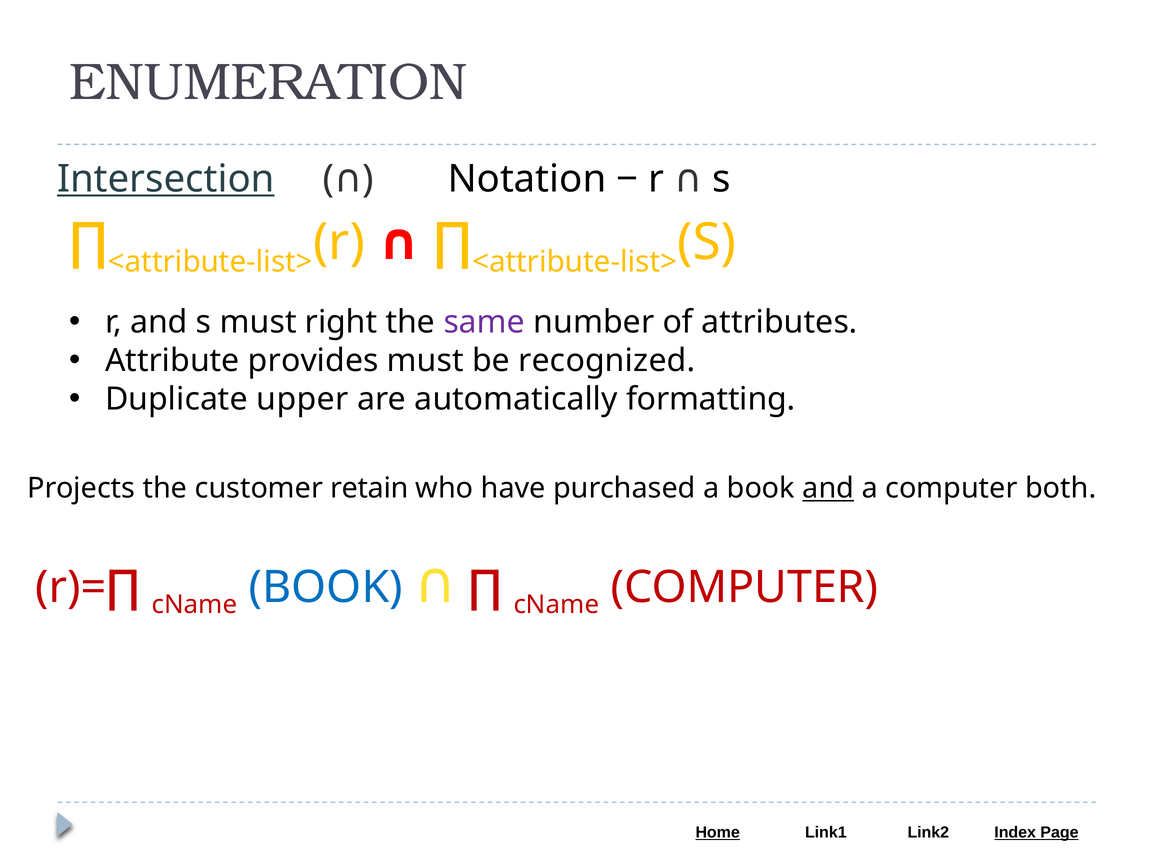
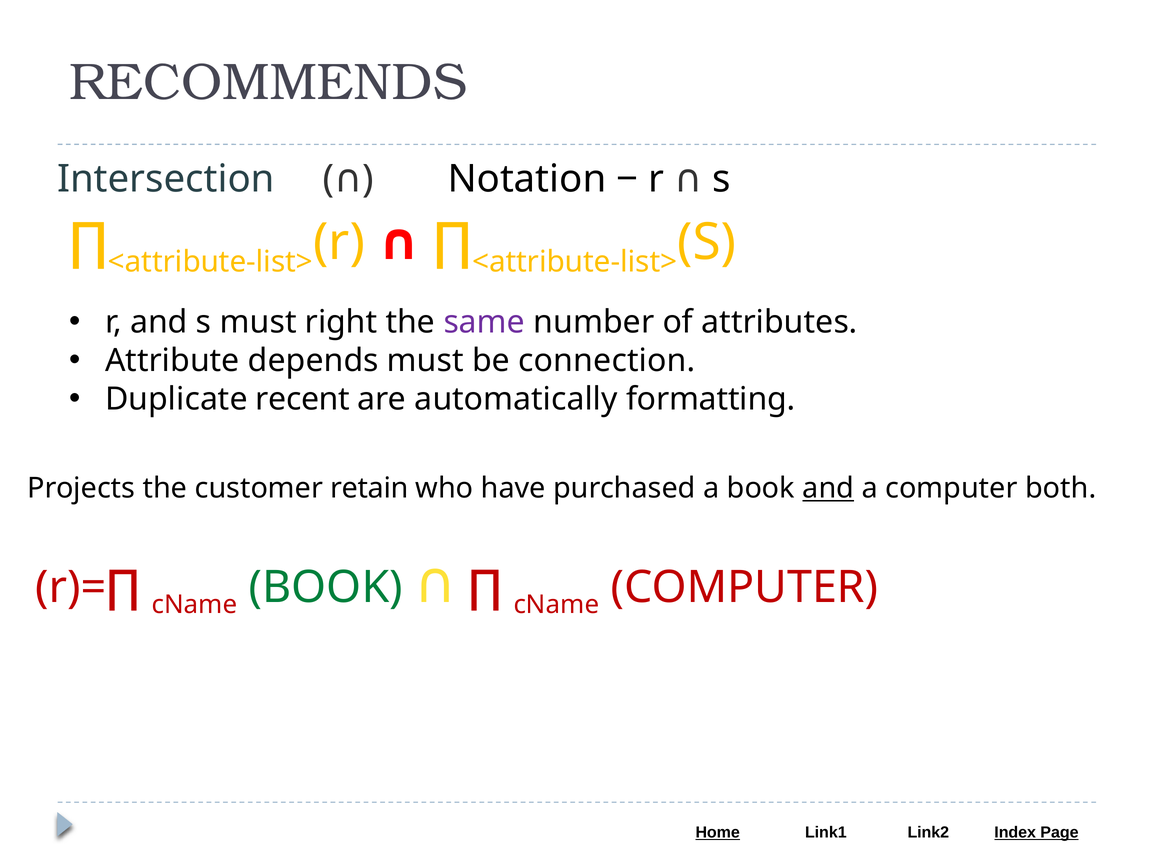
ENUMERATION: ENUMERATION -> RECOMMENDS
Intersection underline: present -> none
provides: provides -> depends
recognized: recognized -> connection
upper: upper -> recent
BOOK at (326, 587) colour: blue -> green
